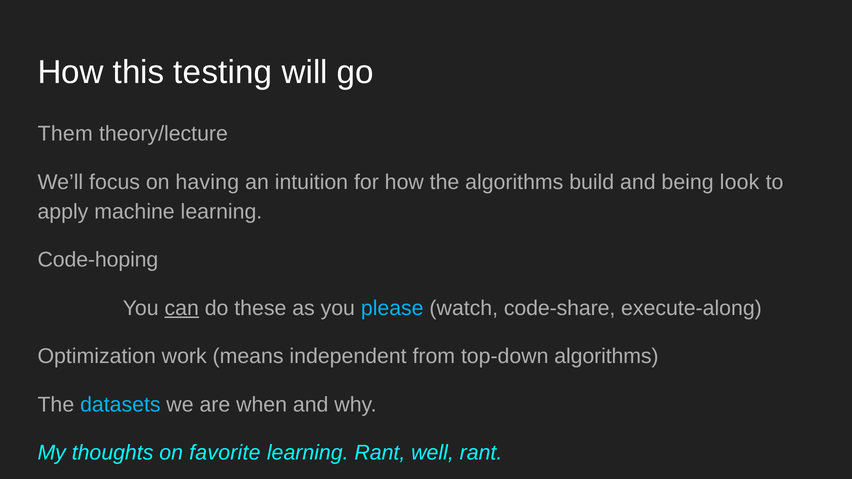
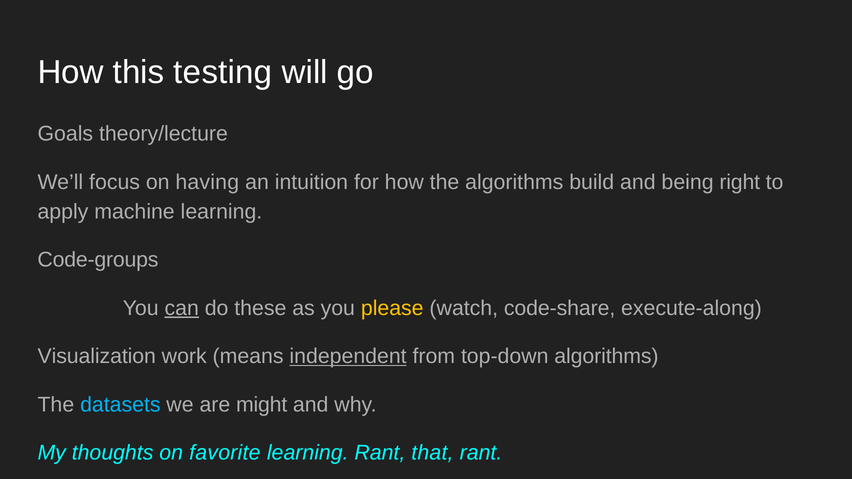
Them: Them -> Goals
look: look -> right
Code-hoping: Code-hoping -> Code-groups
please colour: light blue -> yellow
Optimization: Optimization -> Visualization
independent underline: none -> present
when: when -> might
well: well -> that
